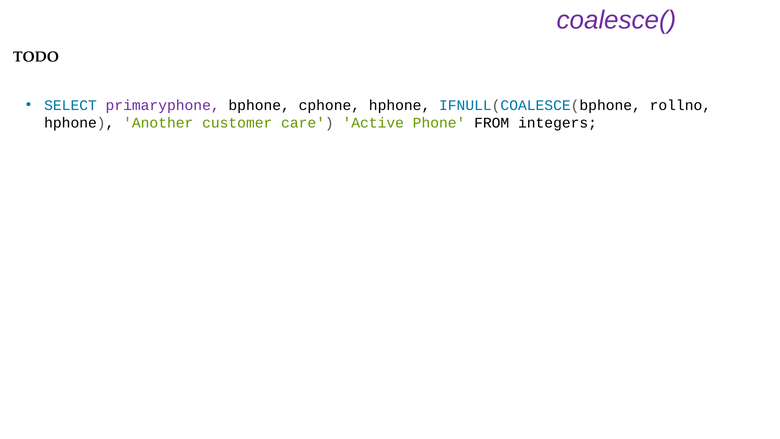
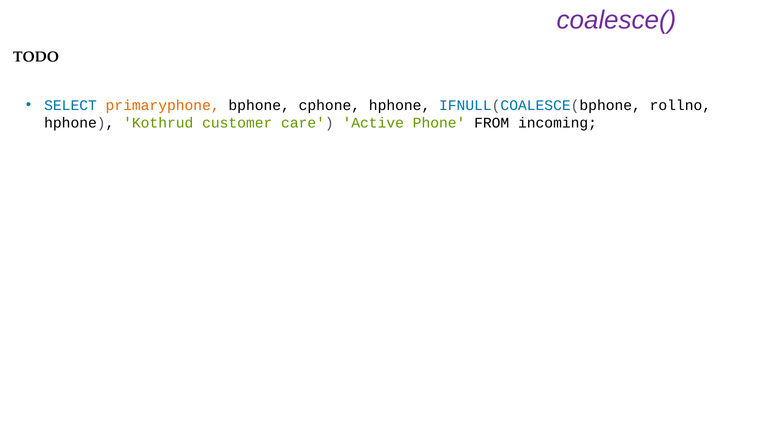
primaryphone colour: purple -> orange
Another: Another -> Kothrud
integers: integers -> incoming
